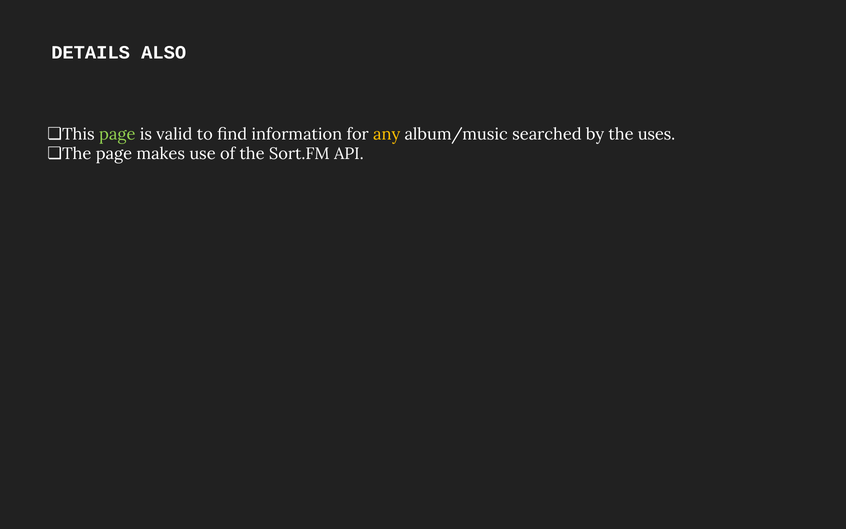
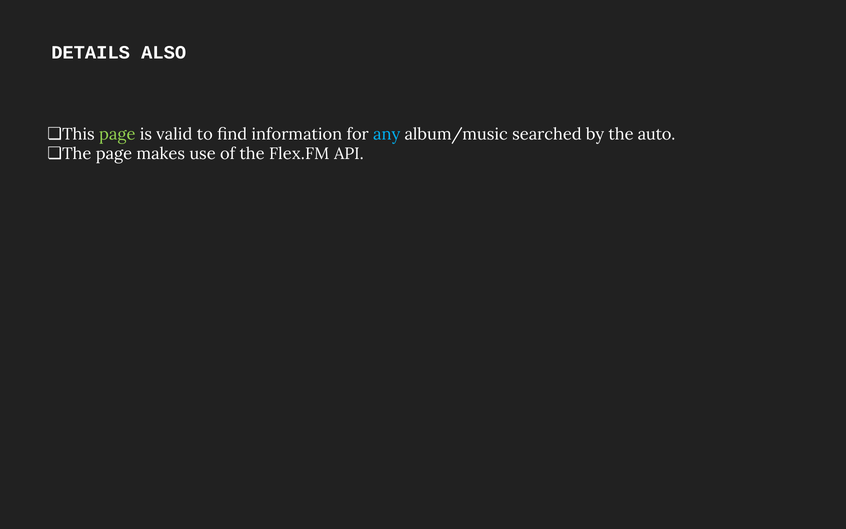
any colour: yellow -> light blue
uses: uses -> auto
Sort.FM: Sort.FM -> Flex.FM
